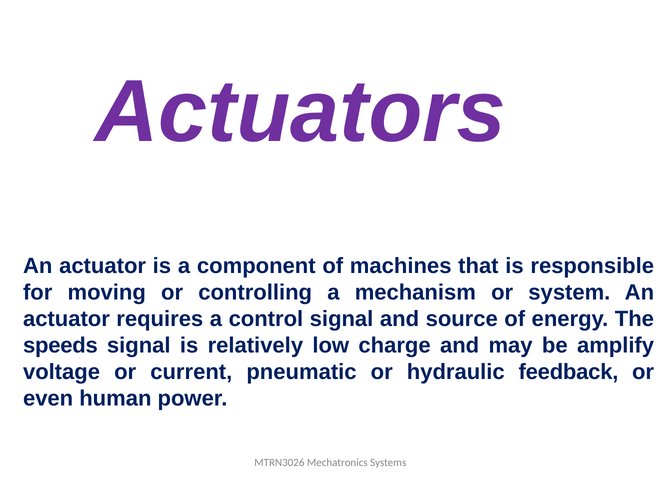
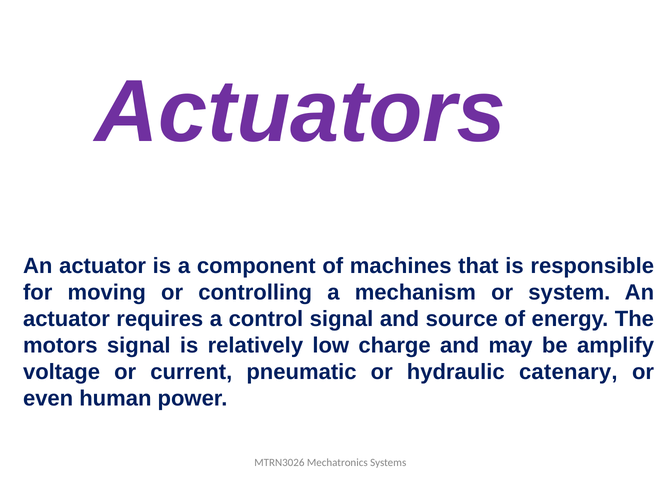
speeds: speeds -> motors
feedback: feedback -> catenary
